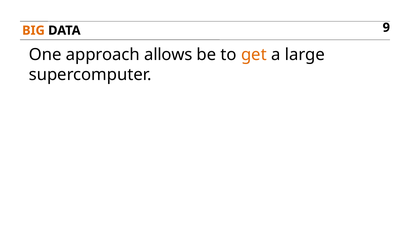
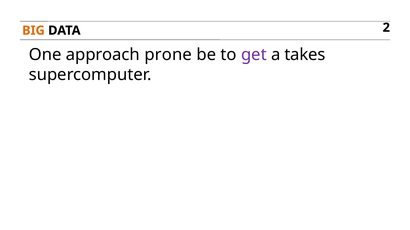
9: 9 -> 2
allows: allows -> prone
get colour: orange -> purple
large: large -> takes
